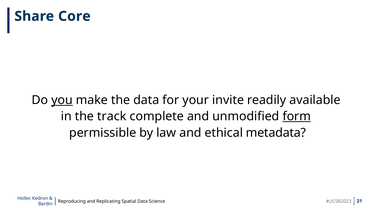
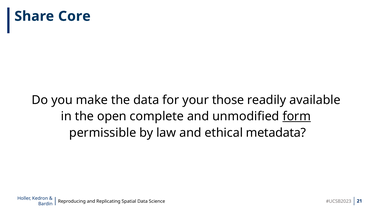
you underline: present -> none
invite: invite -> those
track: track -> open
